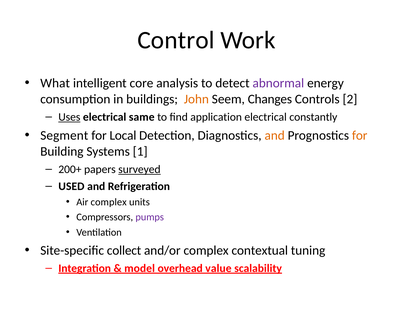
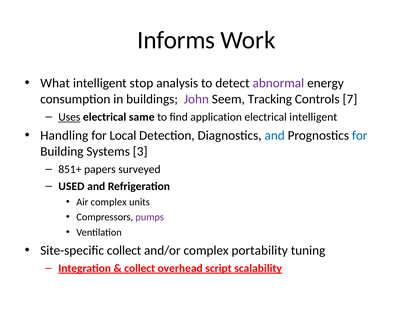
Control: Control -> Informs
core: core -> stop
John colour: orange -> purple
Changes: Changes -> Tracking
2: 2 -> 7
electrical constantly: constantly -> intelligent
Segment: Segment -> Handling
and at (275, 135) colour: orange -> blue
for at (360, 135) colour: orange -> blue
1: 1 -> 3
200+: 200+ -> 851+
surveyed underline: present -> none
contextual: contextual -> portability
model at (140, 268): model -> collect
value: value -> script
